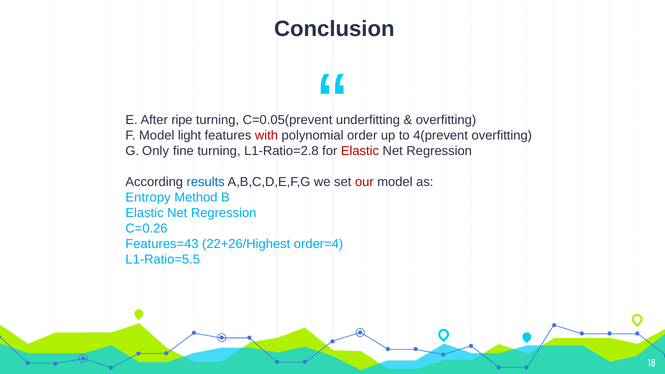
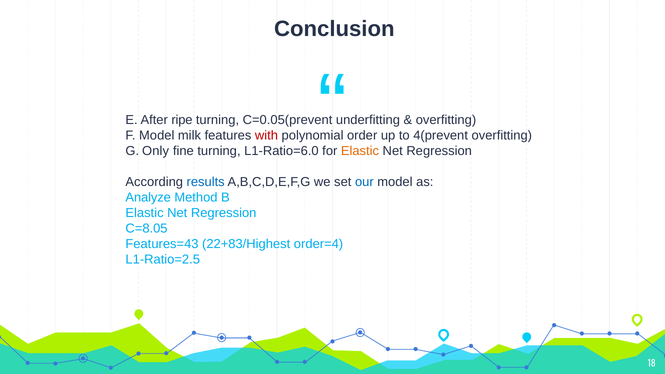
light: light -> milk
L1-Ratio=2.8: L1-Ratio=2.8 -> L1-Ratio=6.0
Elastic at (360, 151) colour: red -> orange
our colour: red -> blue
Entropy: Entropy -> Analyze
C=0.26: C=0.26 -> C=8.05
22+26/Highest: 22+26/Highest -> 22+83/Highest
L1-Ratio=5.5: L1-Ratio=5.5 -> L1-Ratio=2.5
